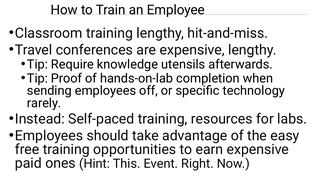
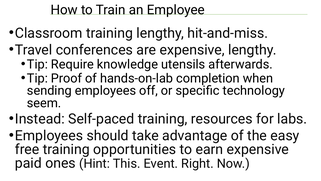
rarely: rarely -> seem
